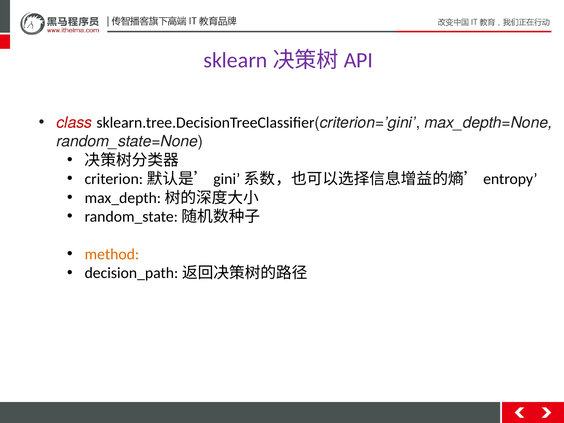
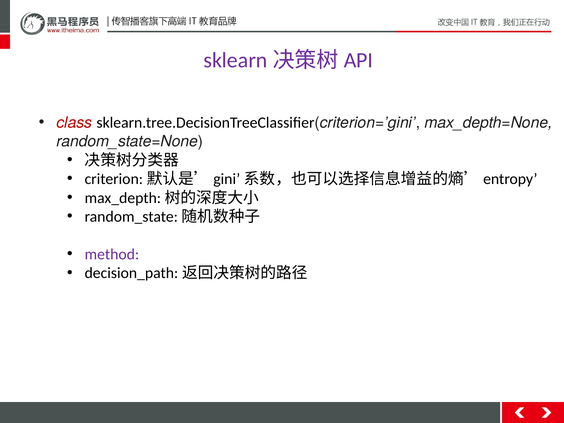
method colour: orange -> purple
